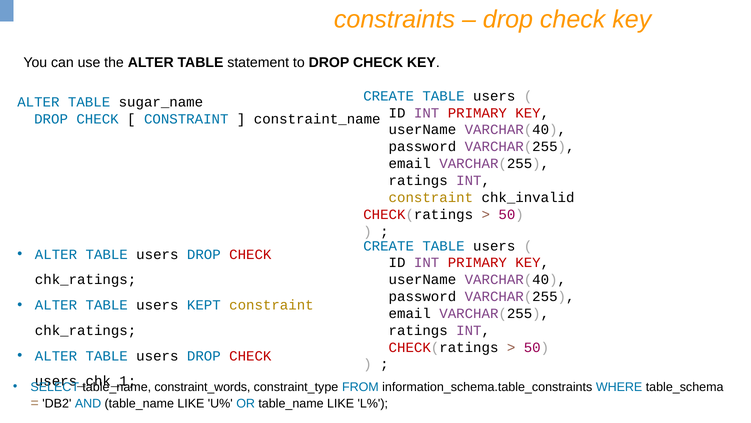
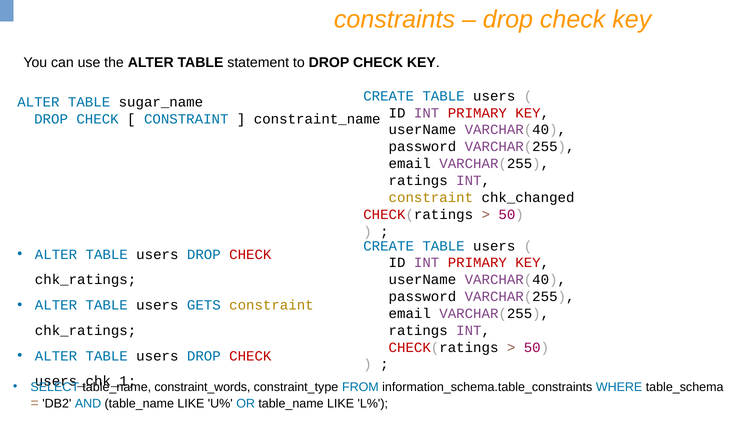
chk_invalid: chk_invalid -> chk_changed
KEPT: KEPT -> GETS
